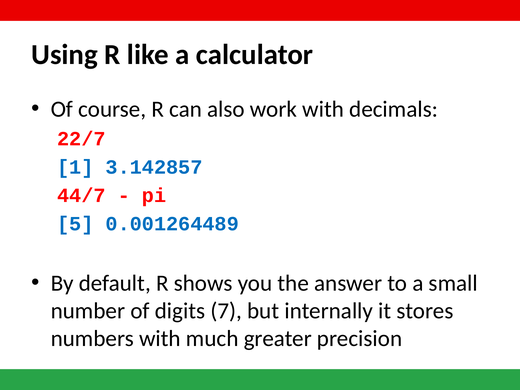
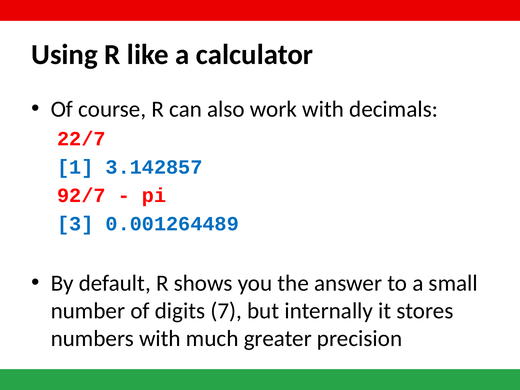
44/7: 44/7 -> 92/7
5: 5 -> 3
